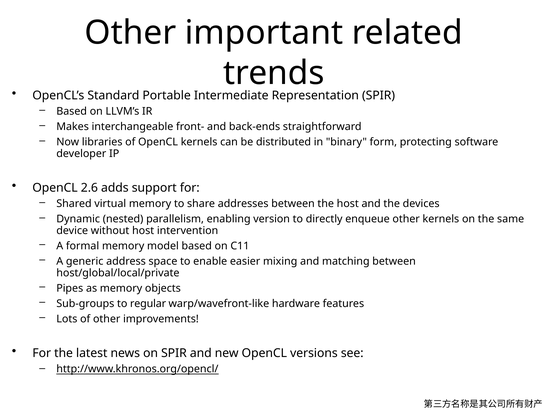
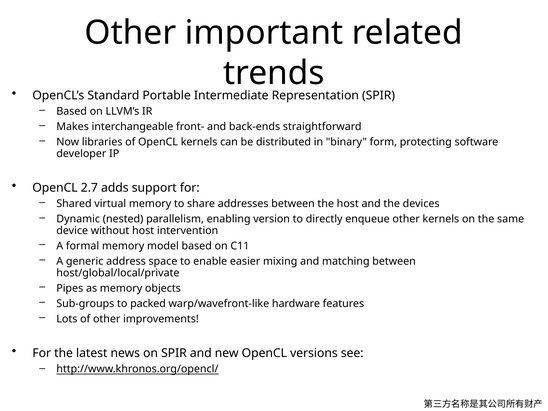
2.6: 2.6 -> 2.7
regular: regular -> packed
